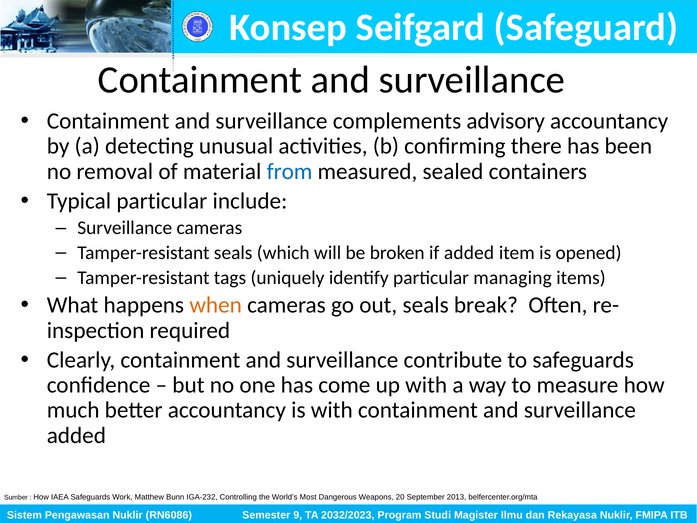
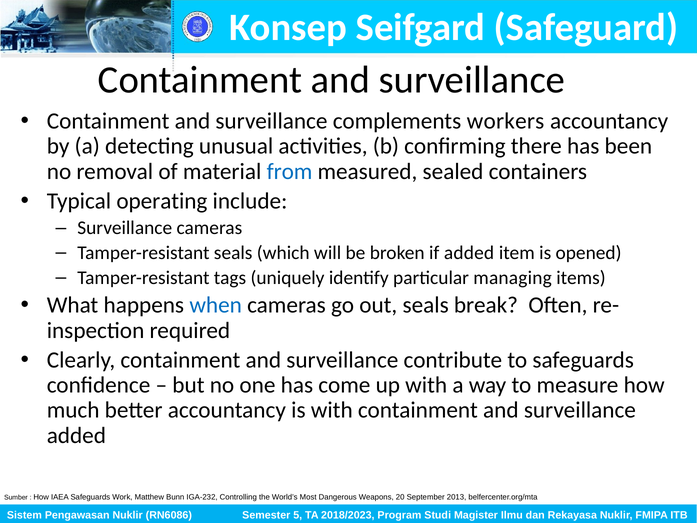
advisory: advisory -> workers
Typical particular: particular -> operating
when colour: orange -> blue
9: 9 -> 5
2032/2023: 2032/2023 -> 2018/2023
